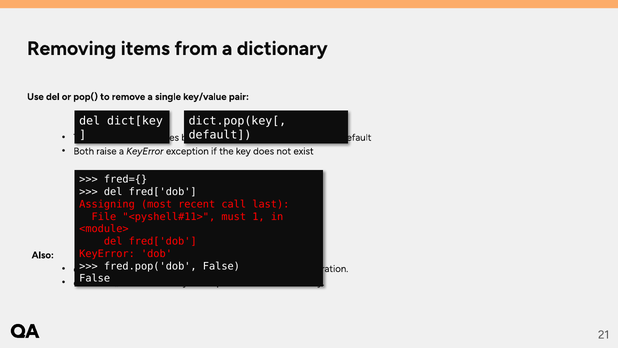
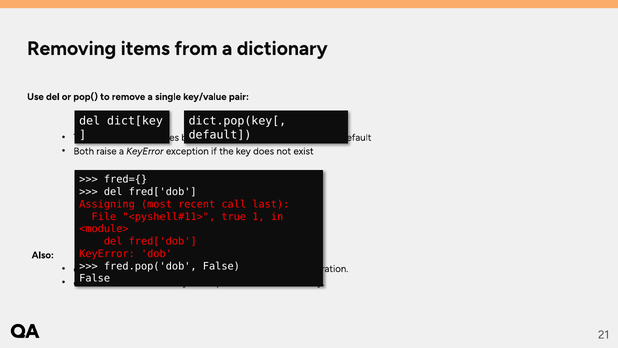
must: must -> true
